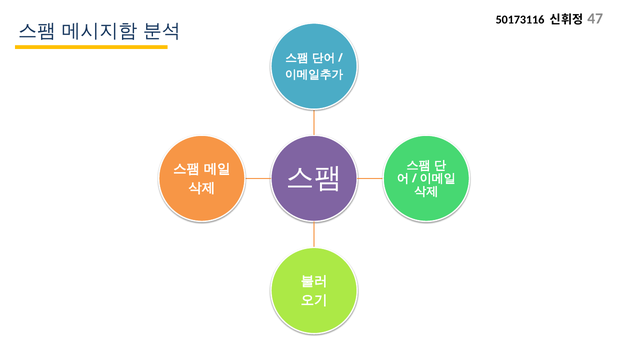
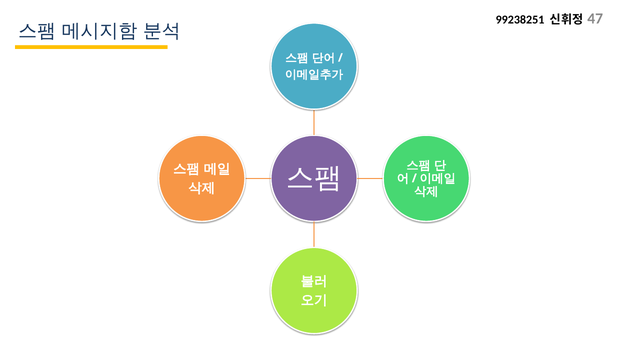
50173116: 50173116 -> 99238251
